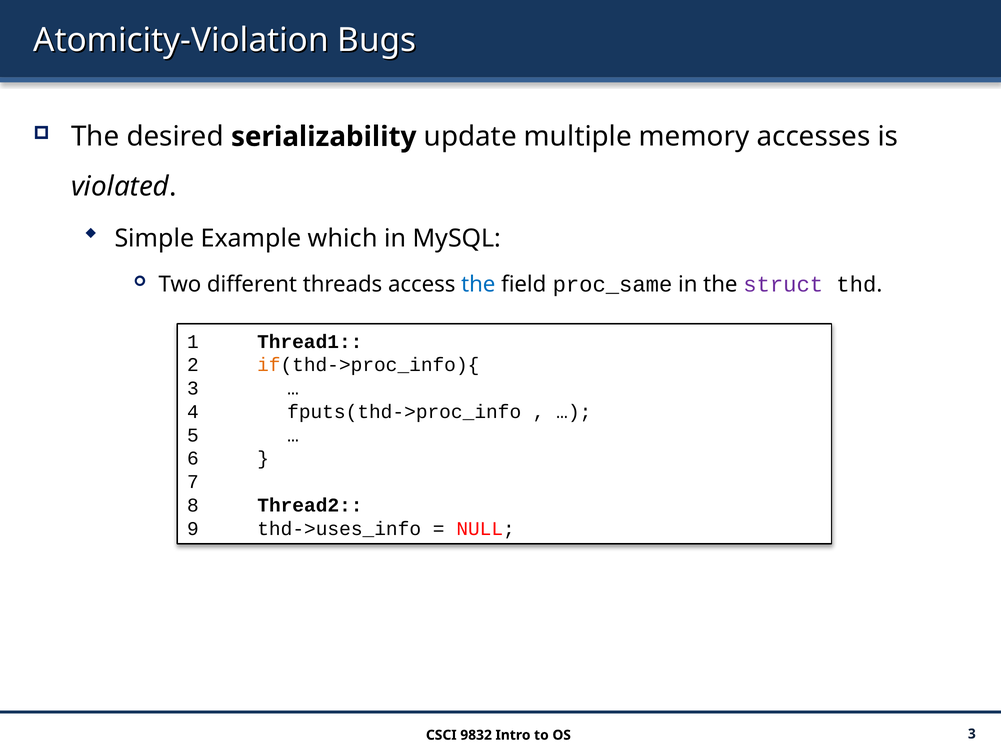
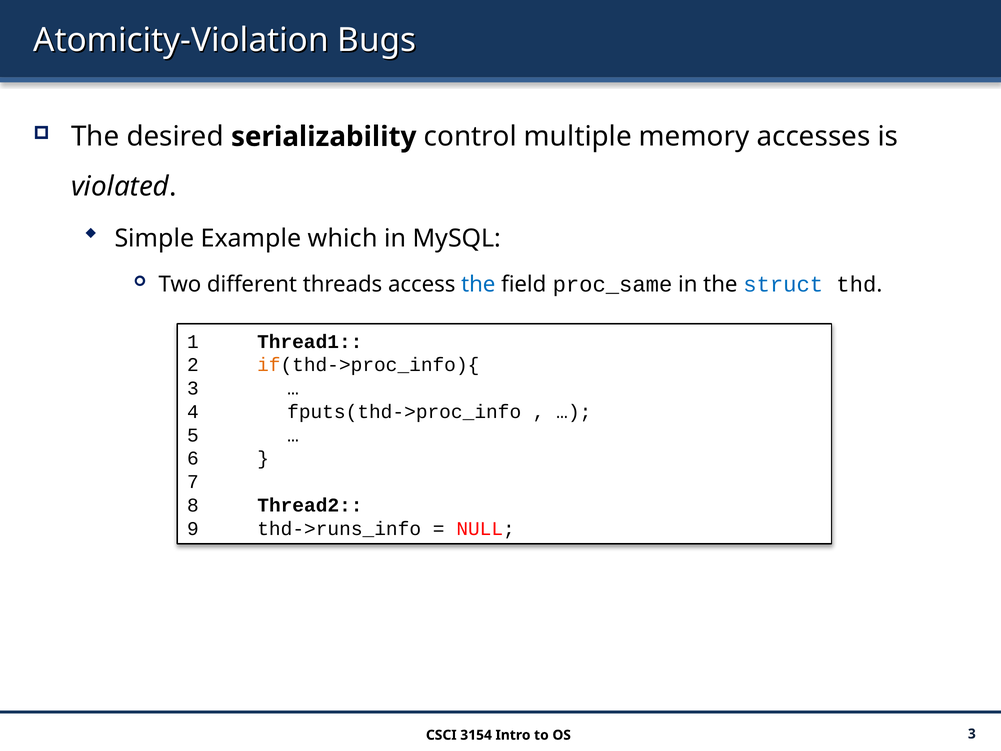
update: update -> control
struct colour: purple -> blue
thd->uses_info: thd->uses_info -> thd->runs_info
9832: 9832 -> 3154
